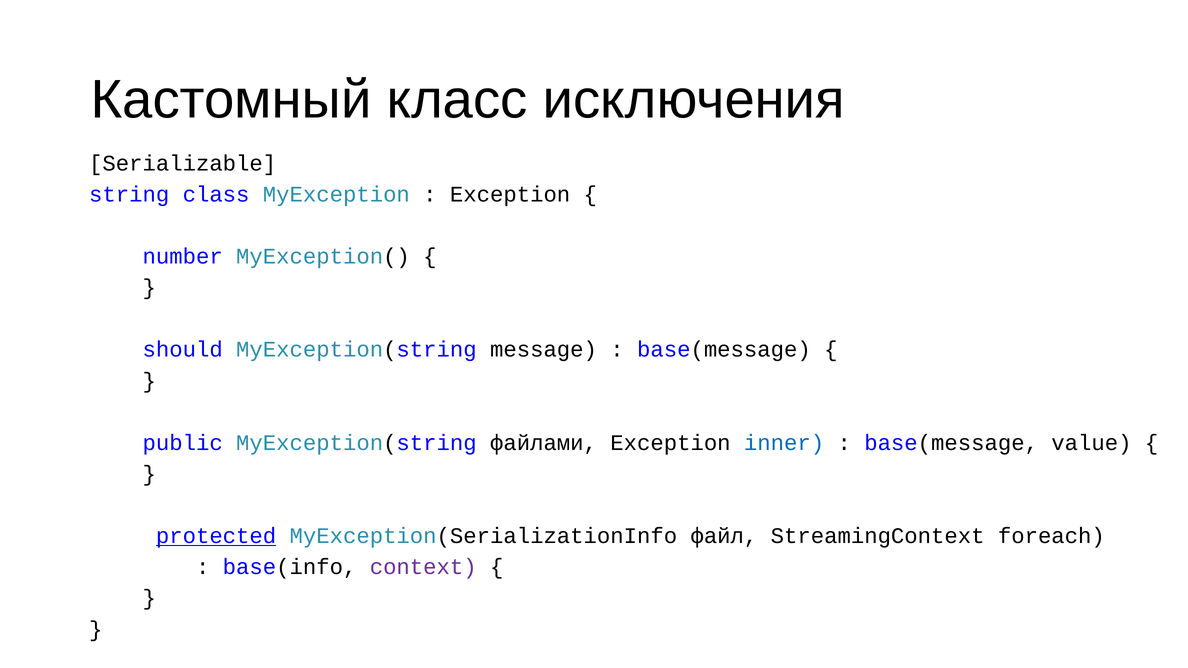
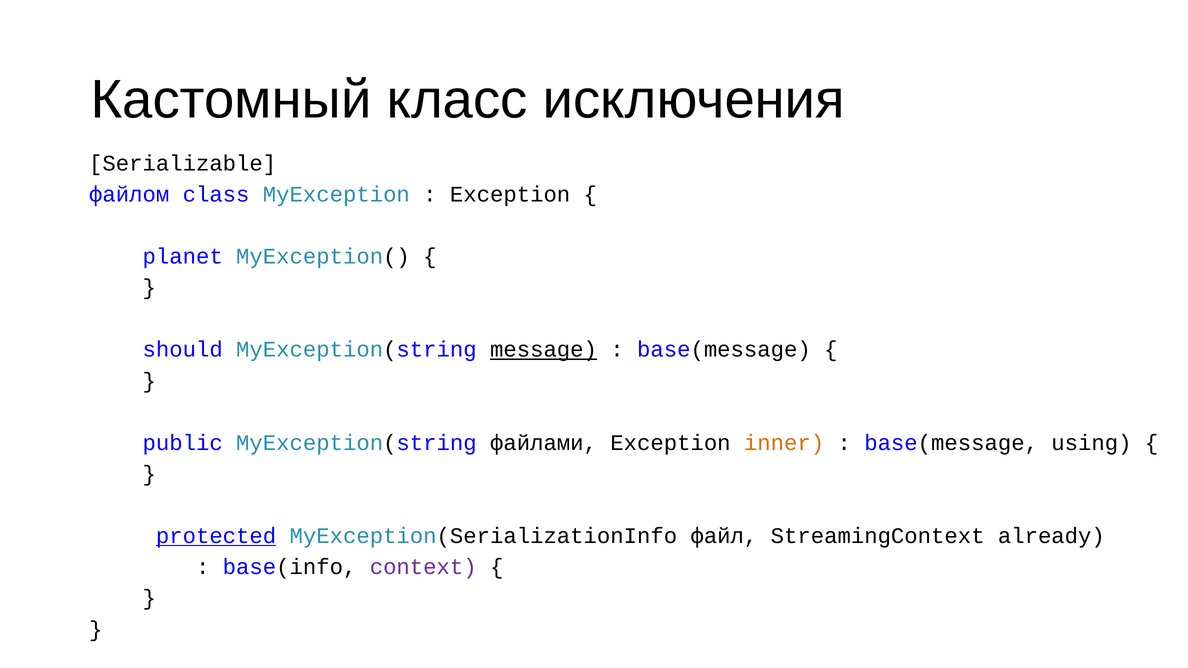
string: string -> файлом
number: number -> planet
message underline: none -> present
inner colour: blue -> orange
value: value -> using
foreach: foreach -> already
